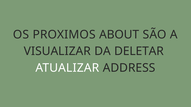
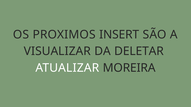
ABOUT: ABOUT -> INSERT
ADDRESS: ADDRESS -> MOREIRA
